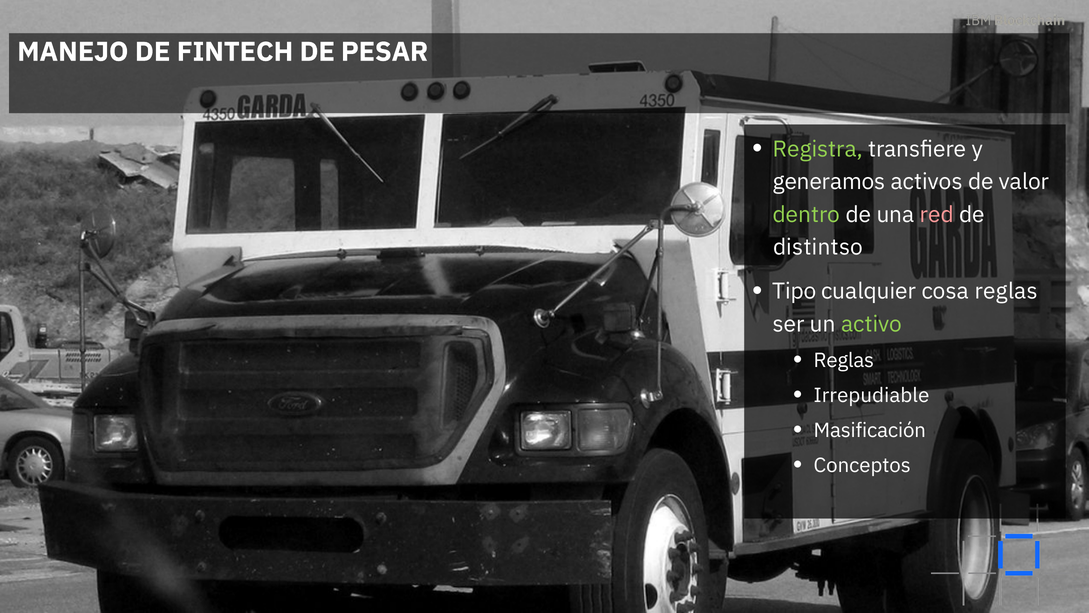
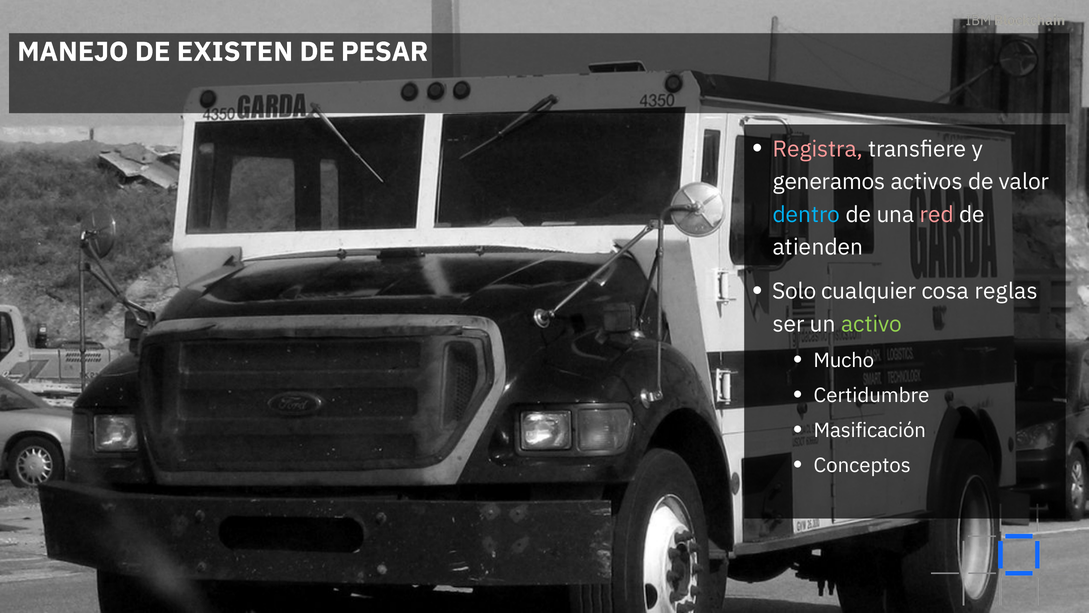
FINTECH: FINTECH -> EXISTEN
Registra colour: light green -> pink
dentro colour: light green -> light blue
distintso: distintso -> atienden
Tipo: Tipo -> Solo
Reglas at (844, 360): Reglas -> Mucho
Irrepudiable: Irrepudiable -> Certidumbre
